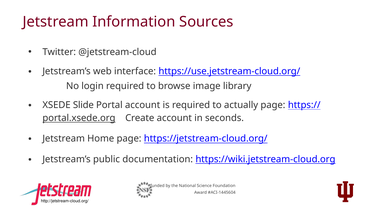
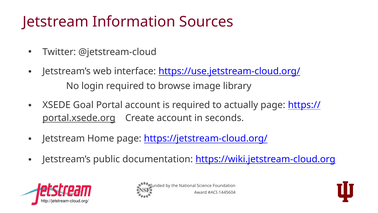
Slide: Slide -> Goal
